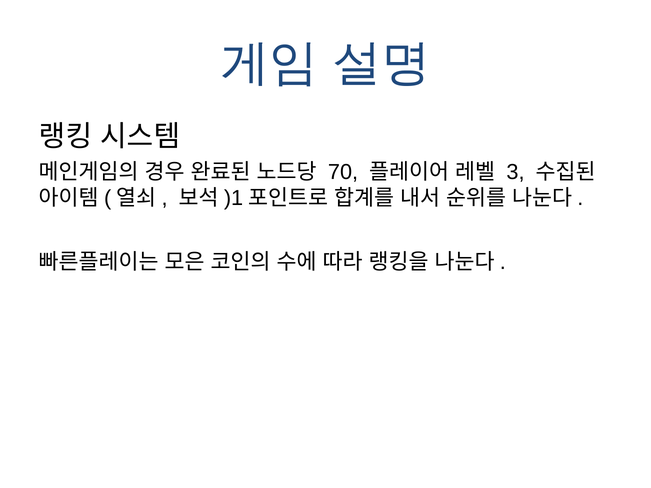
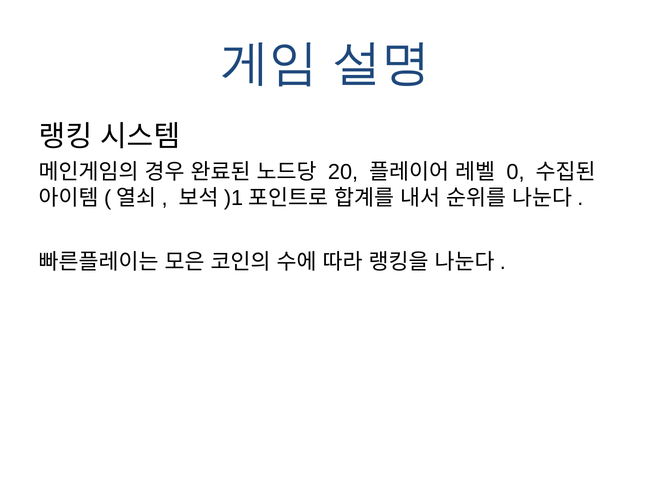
70: 70 -> 20
3: 3 -> 0
